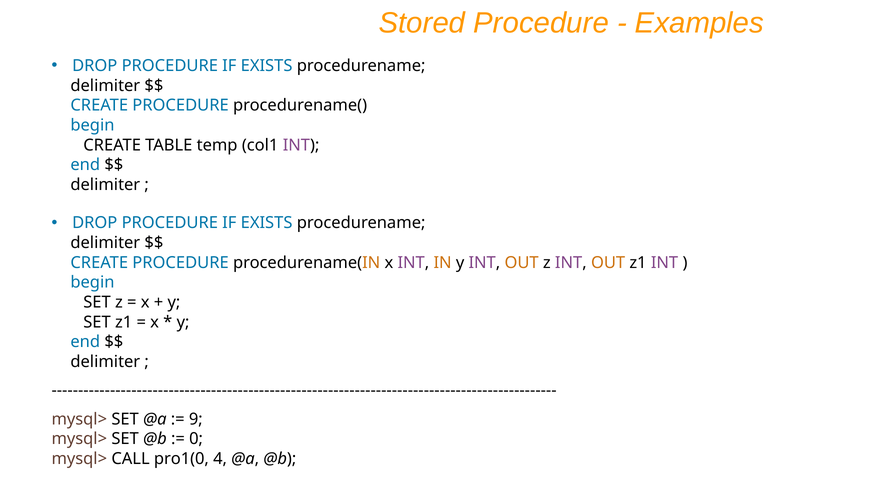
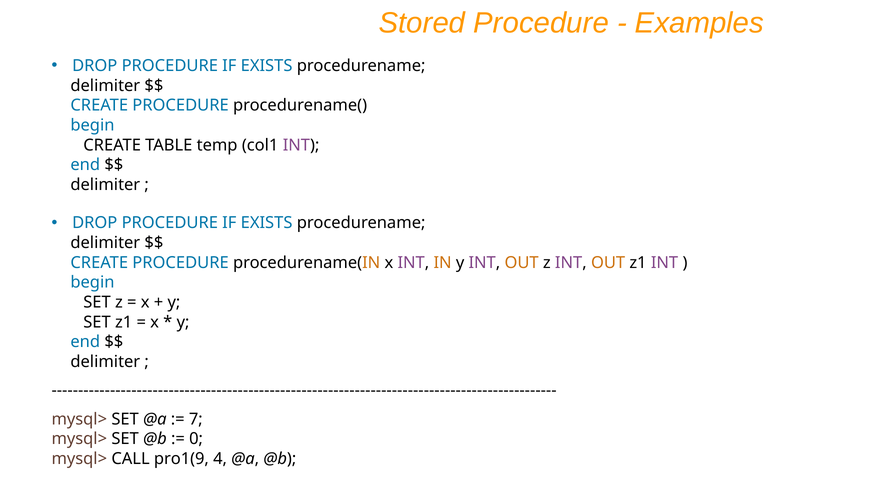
9: 9 -> 7
pro1(0: pro1(0 -> pro1(9
